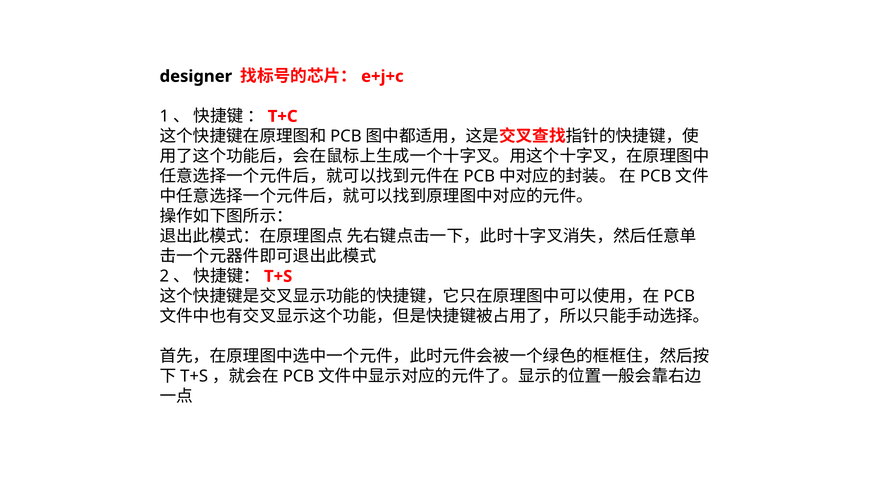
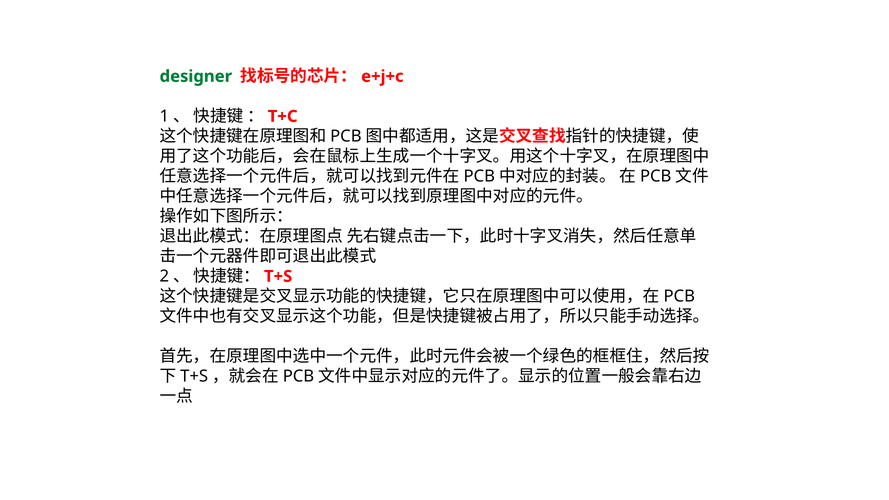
designer colour: black -> green
